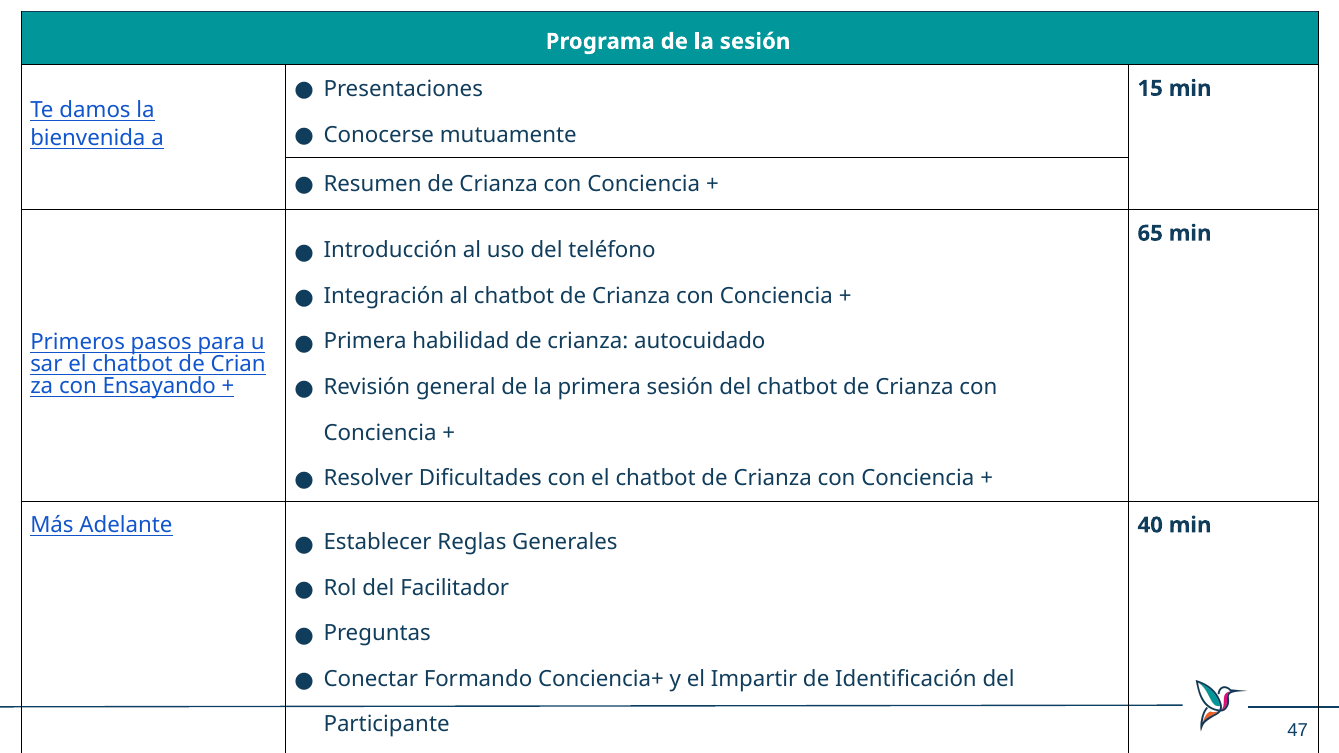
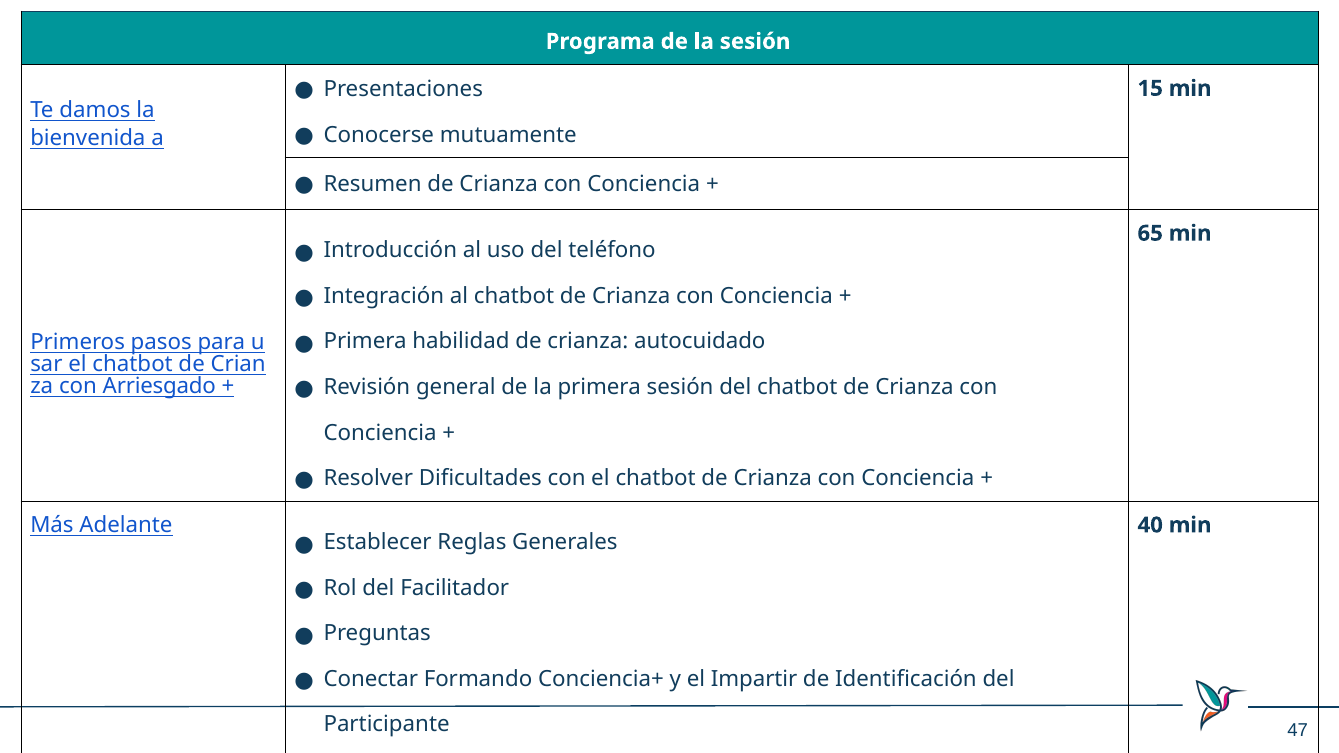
Ensayando: Ensayando -> Arriesgado
